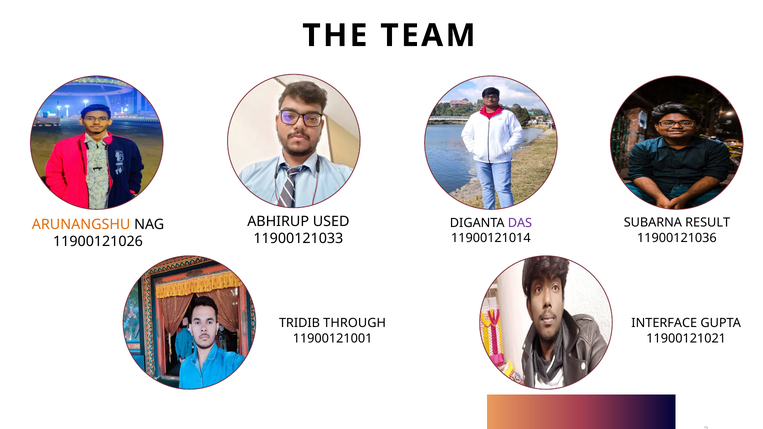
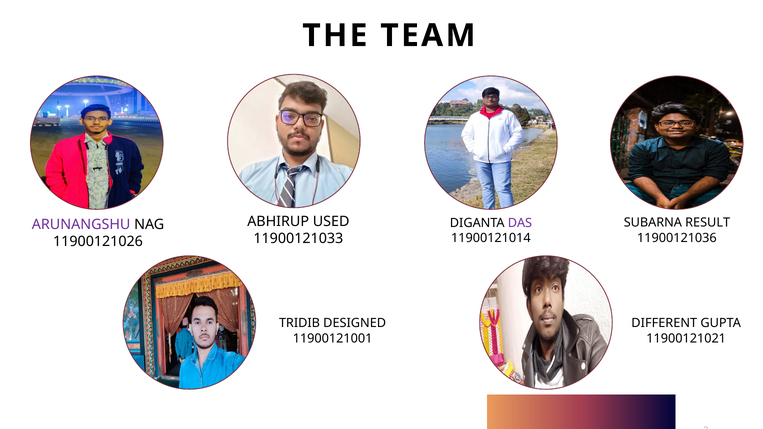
ARUNANGSHU colour: orange -> purple
THROUGH: THROUGH -> DESIGNED
INTERFACE: INTERFACE -> DIFFERENT
